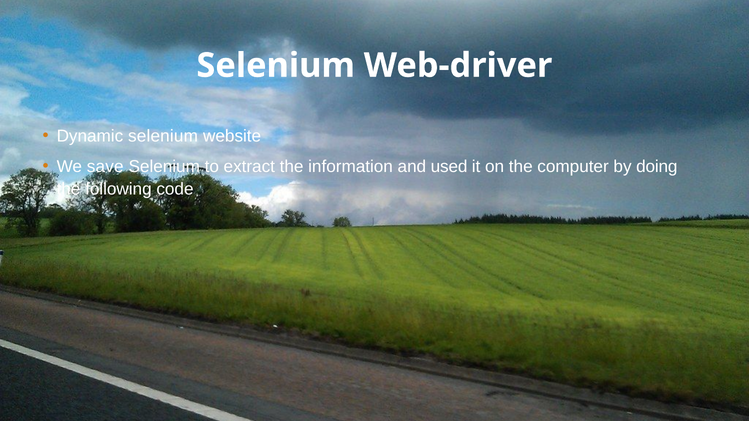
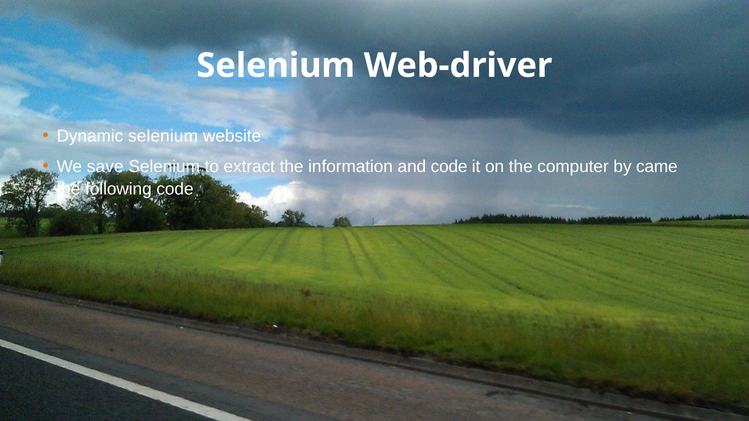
and used: used -> code
doing: doing -> came
